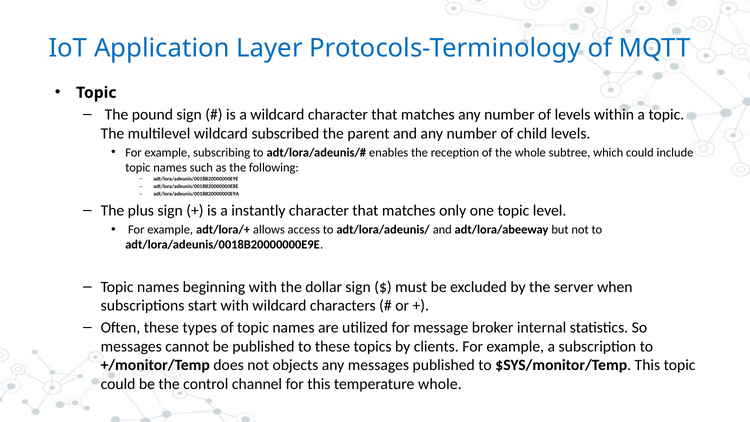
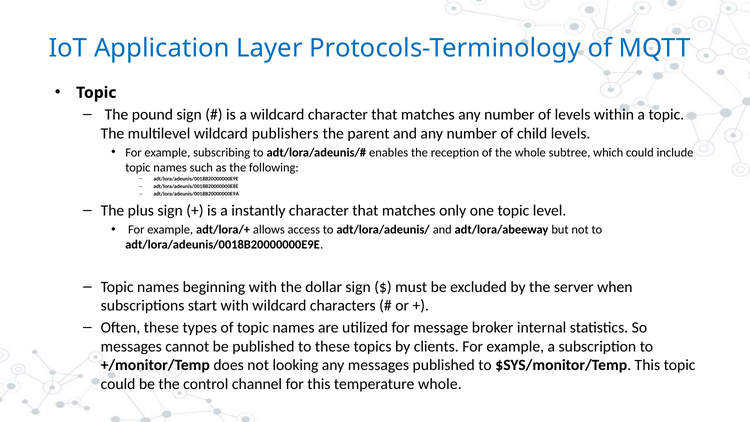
subscribed: subscribed -> publishers
objects: objects -> looking
